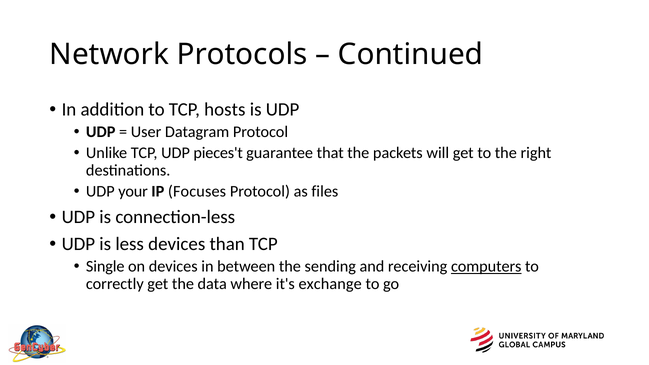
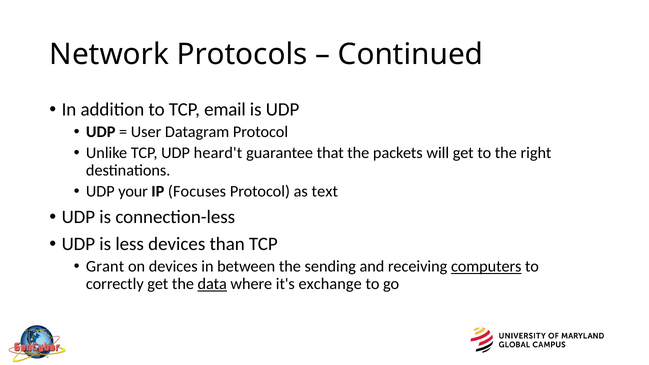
hosts: hosts -> email
pieces't: pieces't -> heard't
files: files -> text
Single: Single -> Grant
data underline: none -> present
